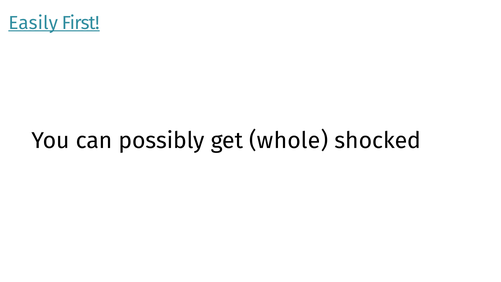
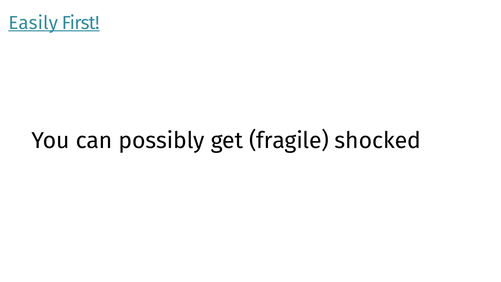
whole: whole -> fragile
